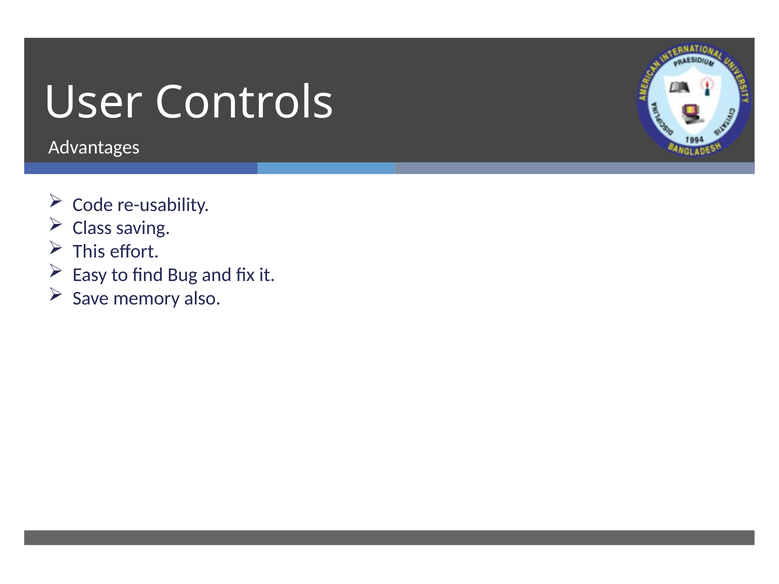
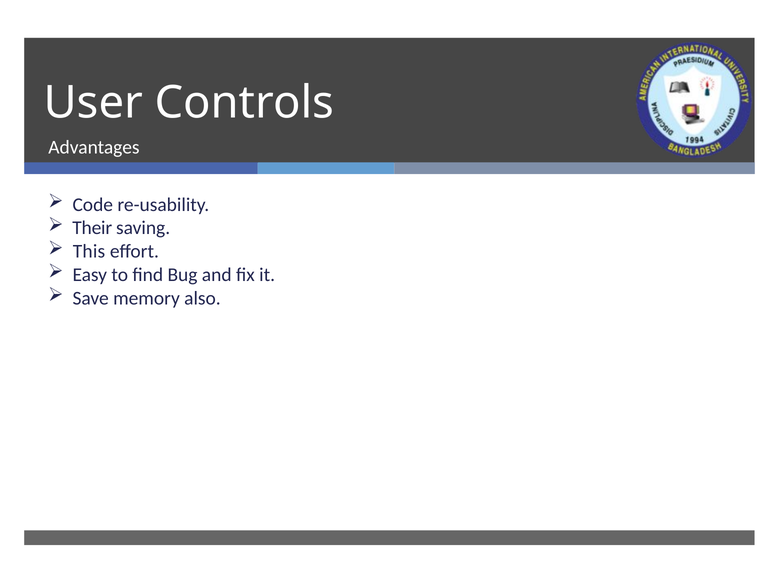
Class: Class -> Their
